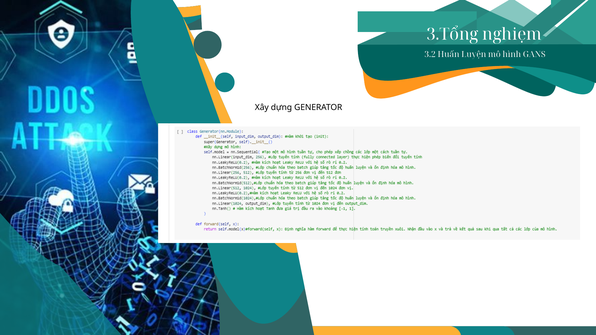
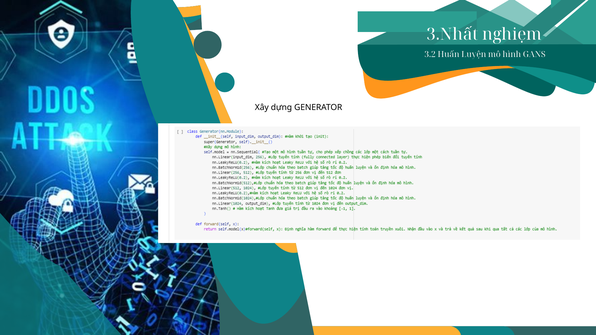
3.Tổng: 3.Tổng -> 3.Nhất
